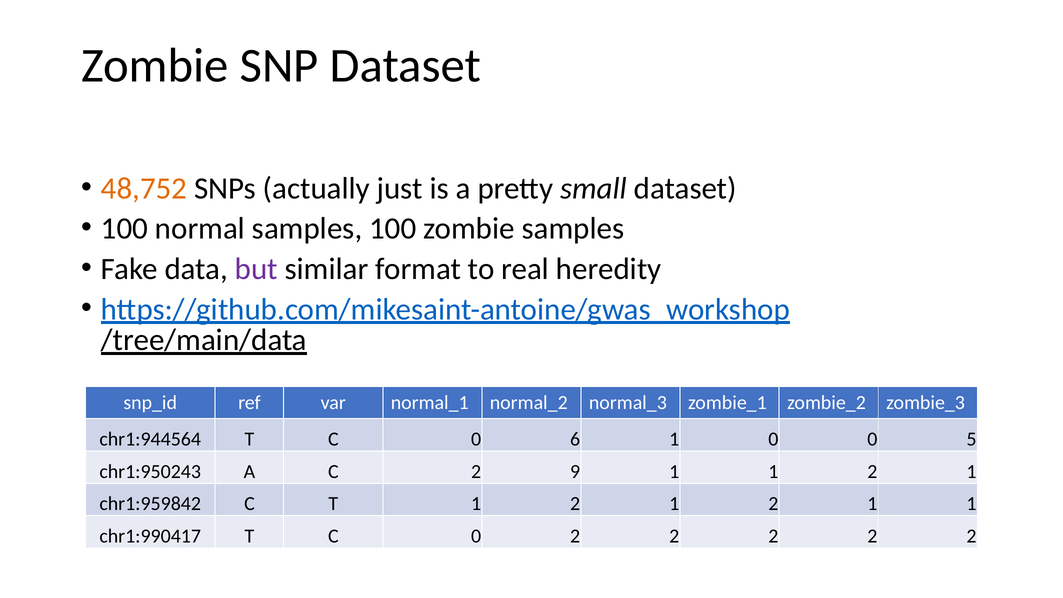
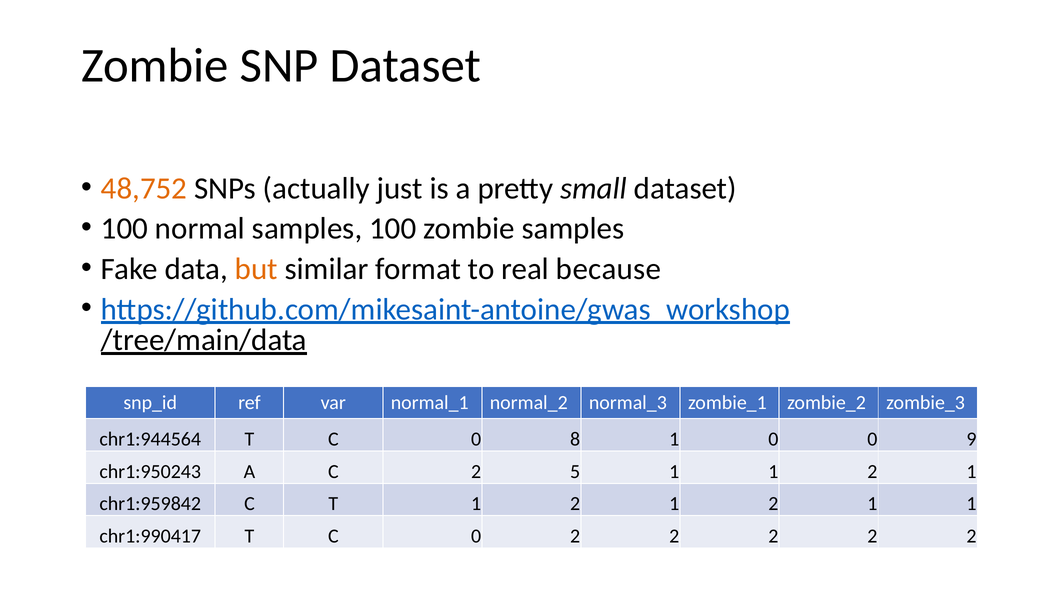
but colour: purple -> orange
heredity: heredity -> because
6: 6 -> 8
5: 5 -> 9
9: 9 -> 5
